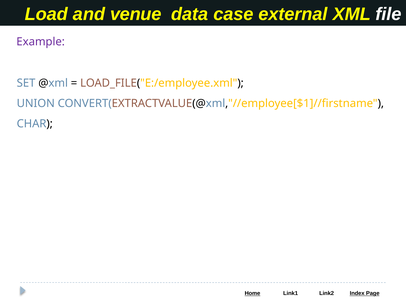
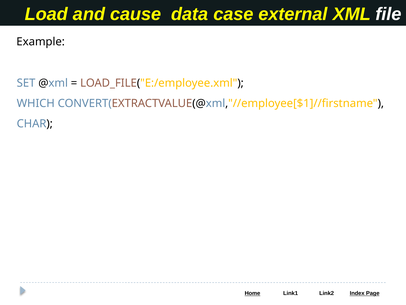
venue: venue -> cause
Example colour: purple -> black
UNION: UNION -> WHICH
